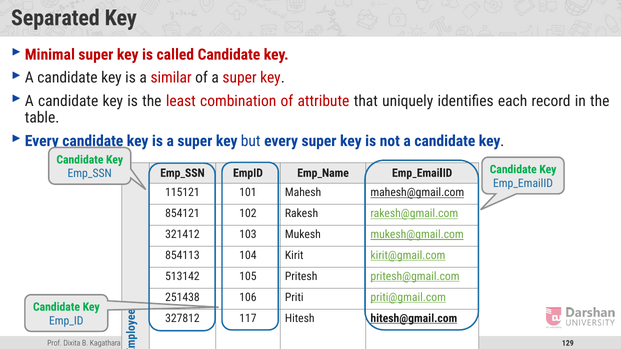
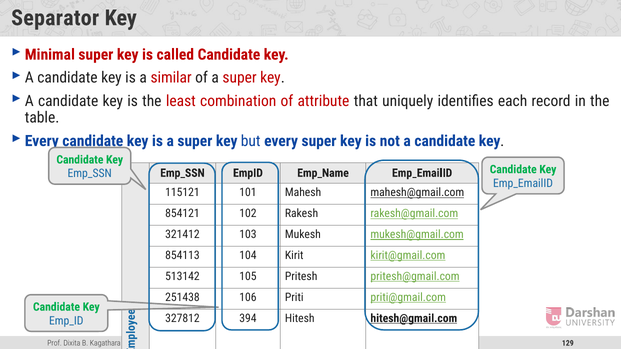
Separated: Separated -> Separator
117: 117 -> 394
